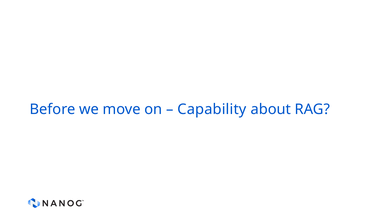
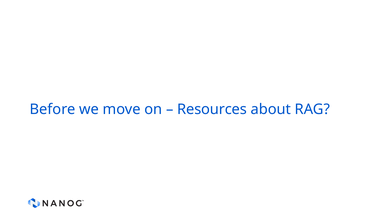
Capability: Capability -> Resources
